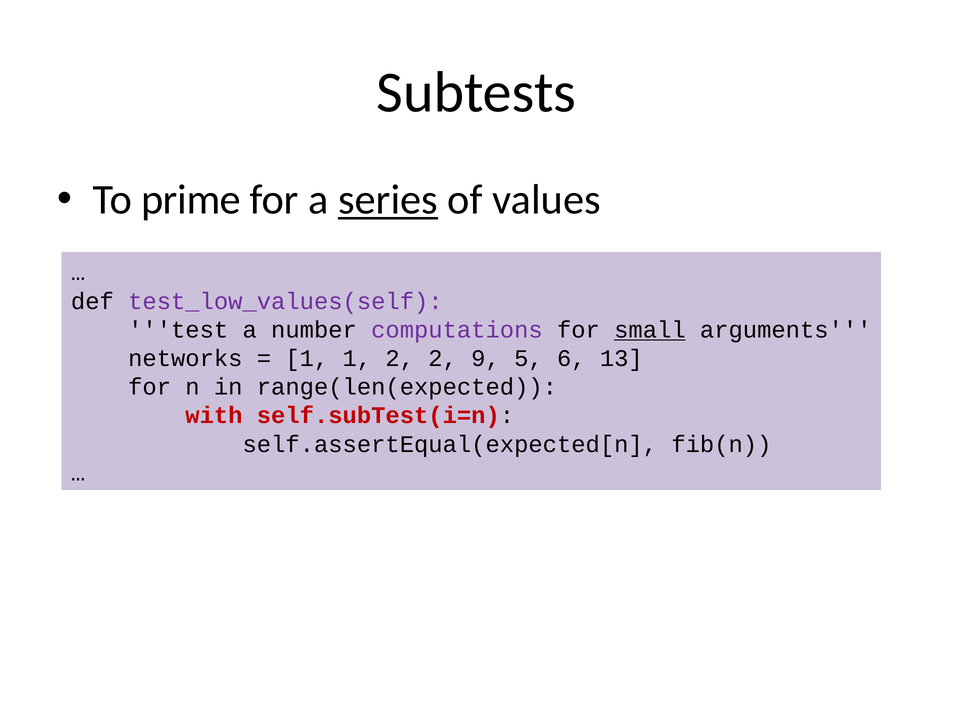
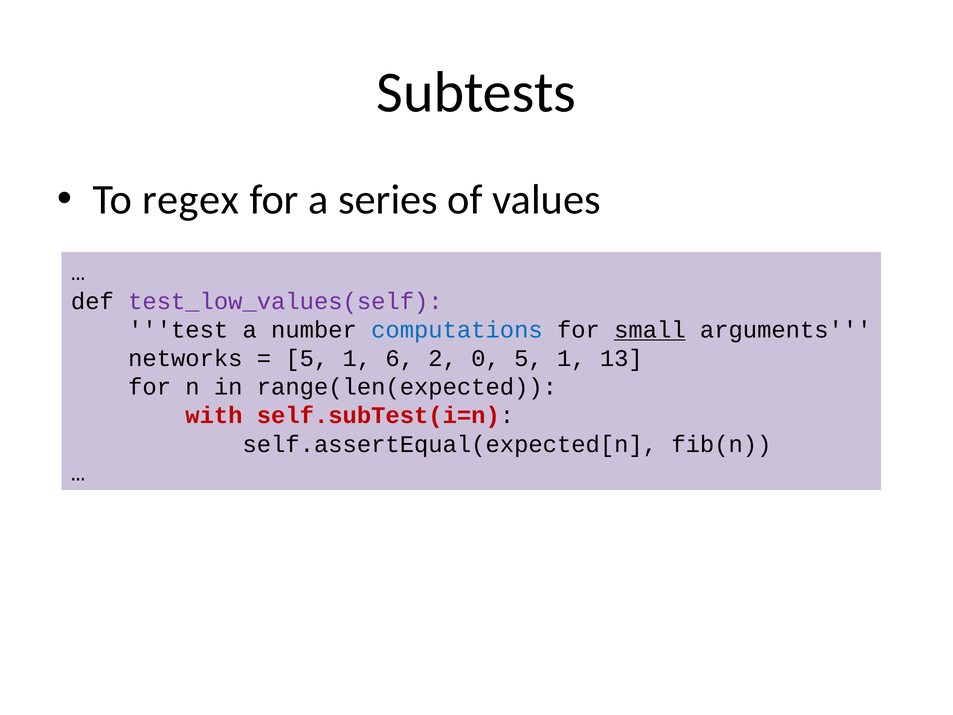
prime: prime -> regex
series underline: present -> none
computations colour: purple -> blue
1 at (307, 358): 1 -> 5
1 2: 2 -> 6
9: 9 -> 0
6 at (571, 358): 6 -> 1
